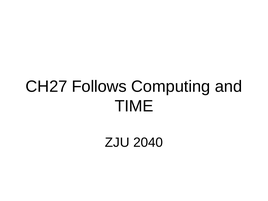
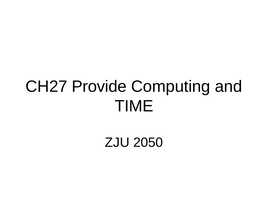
Follows: Follows -> Provide
2040: 2040 -> 2050
